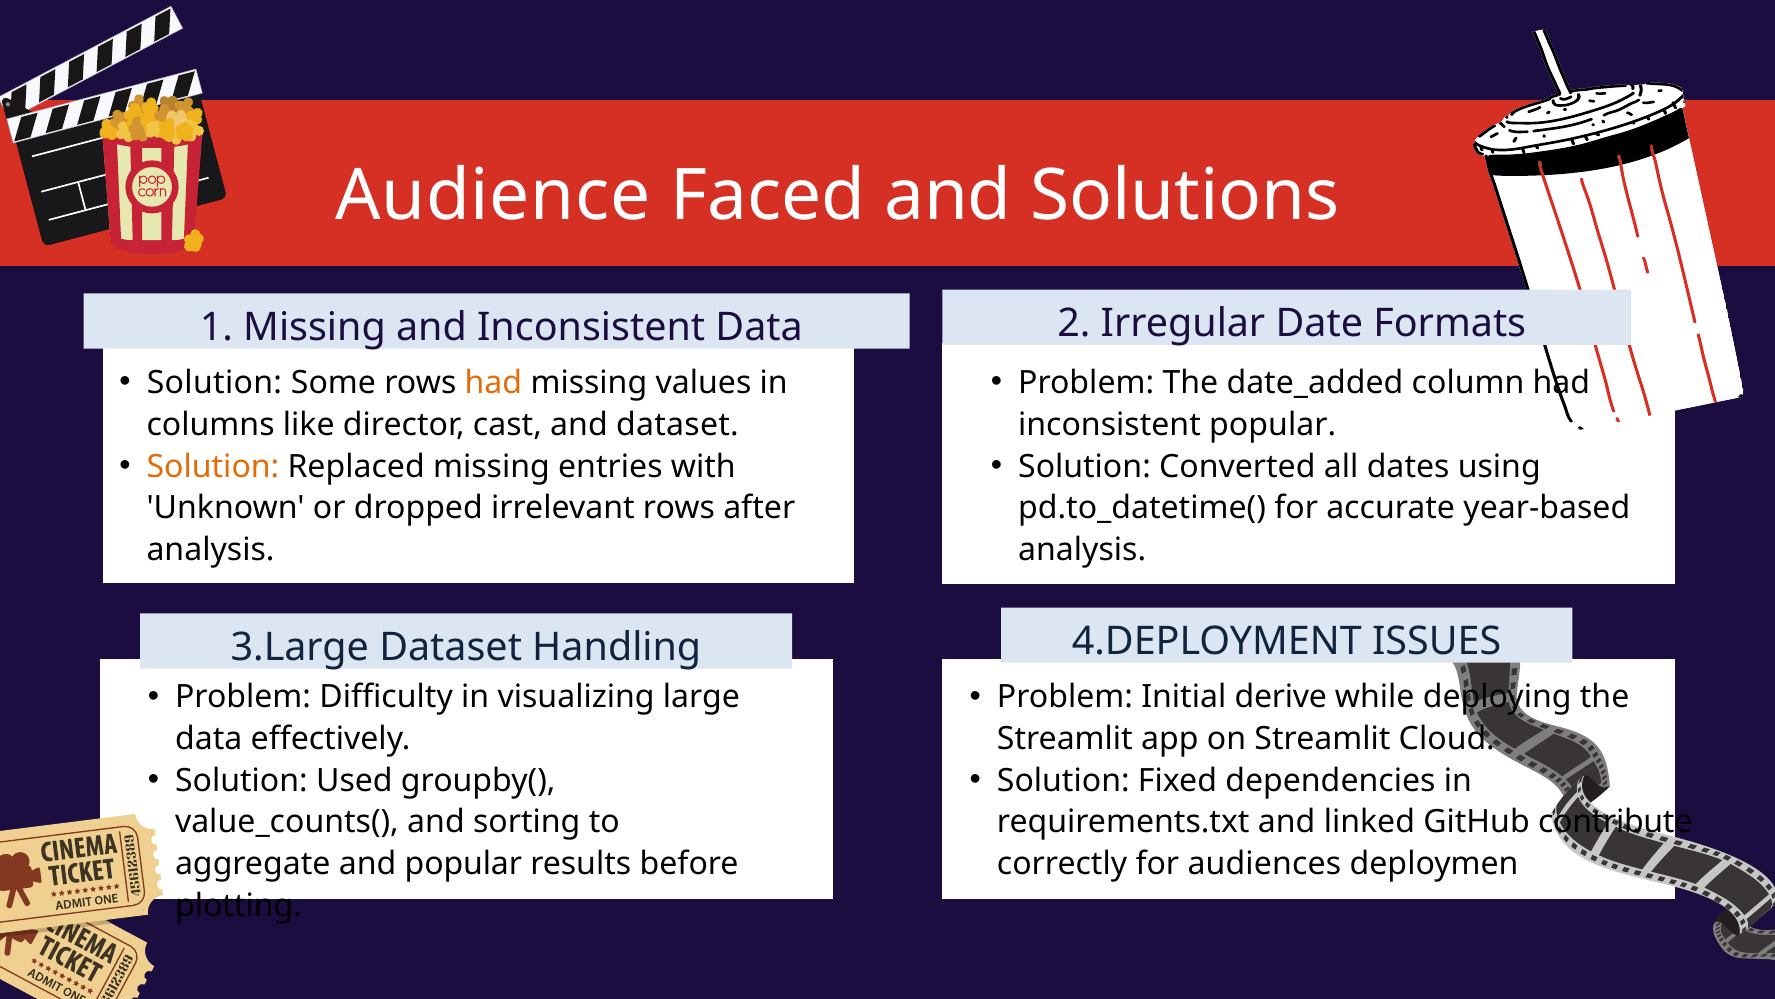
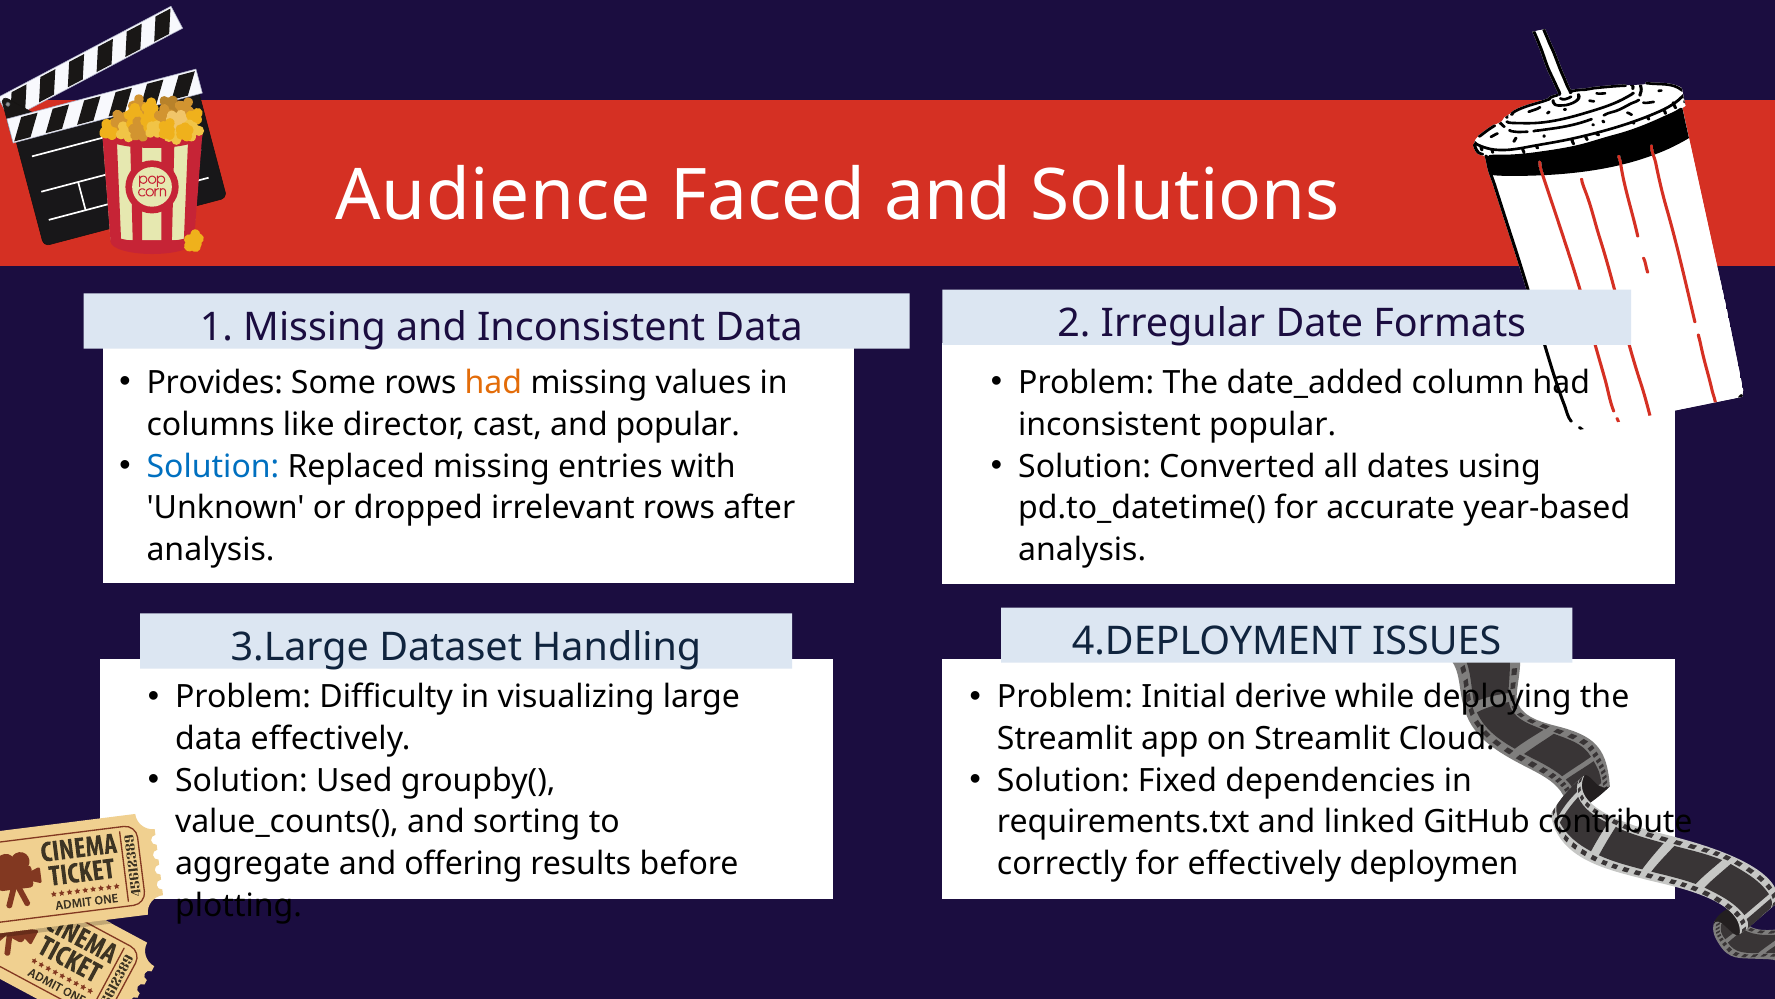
Solution at (214, 383): Solution -> Provides
and dataset: dataset -> popular
Solution at (213, 466) colour: orange -> blue
and popular: popular -> offering
for audiences: audiences -> effectively
